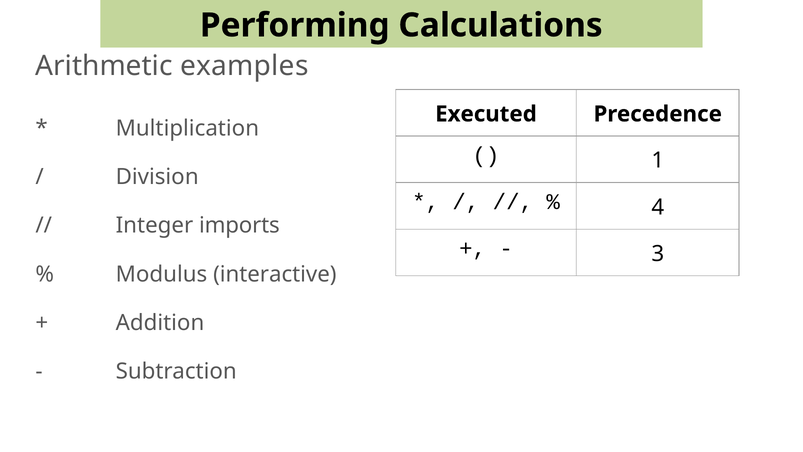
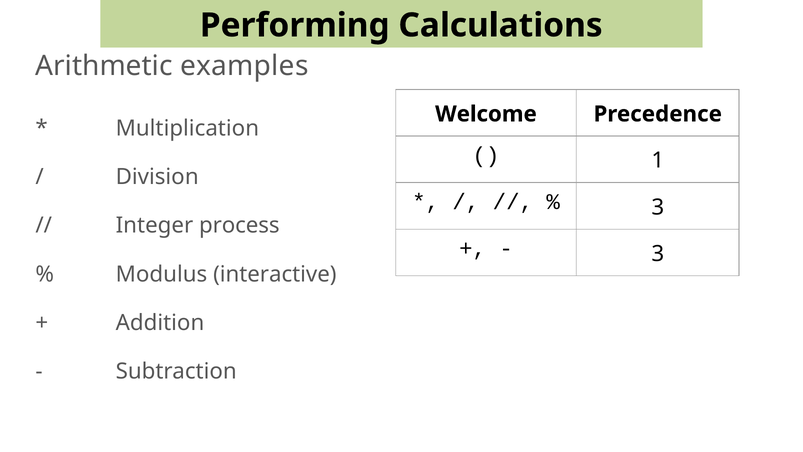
Executed: Executed -> Welcome
4 at (658, 207): 4 -> 3
imports: imports -> process
